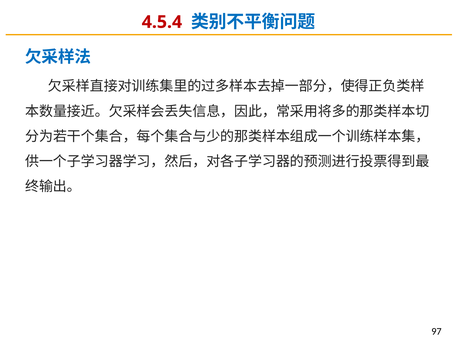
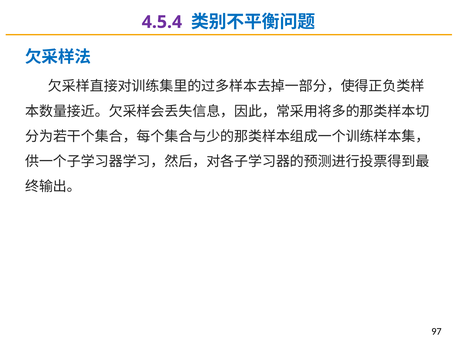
4.5.4 colour: red -> purple
